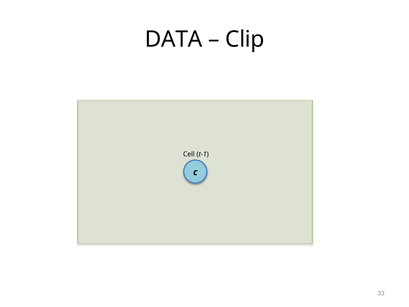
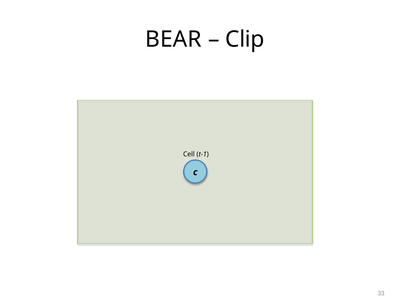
DATA: DATA -> BEAR
